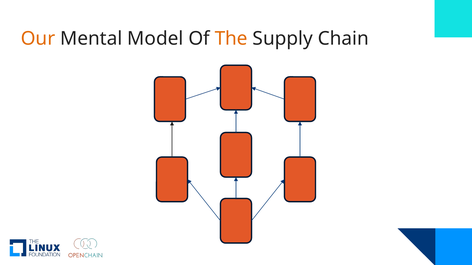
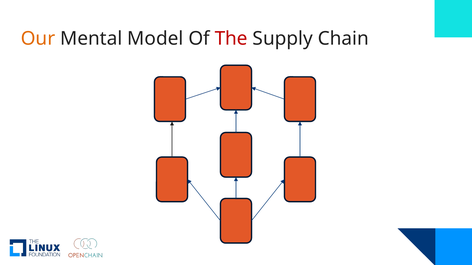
The colour: orange -> red
